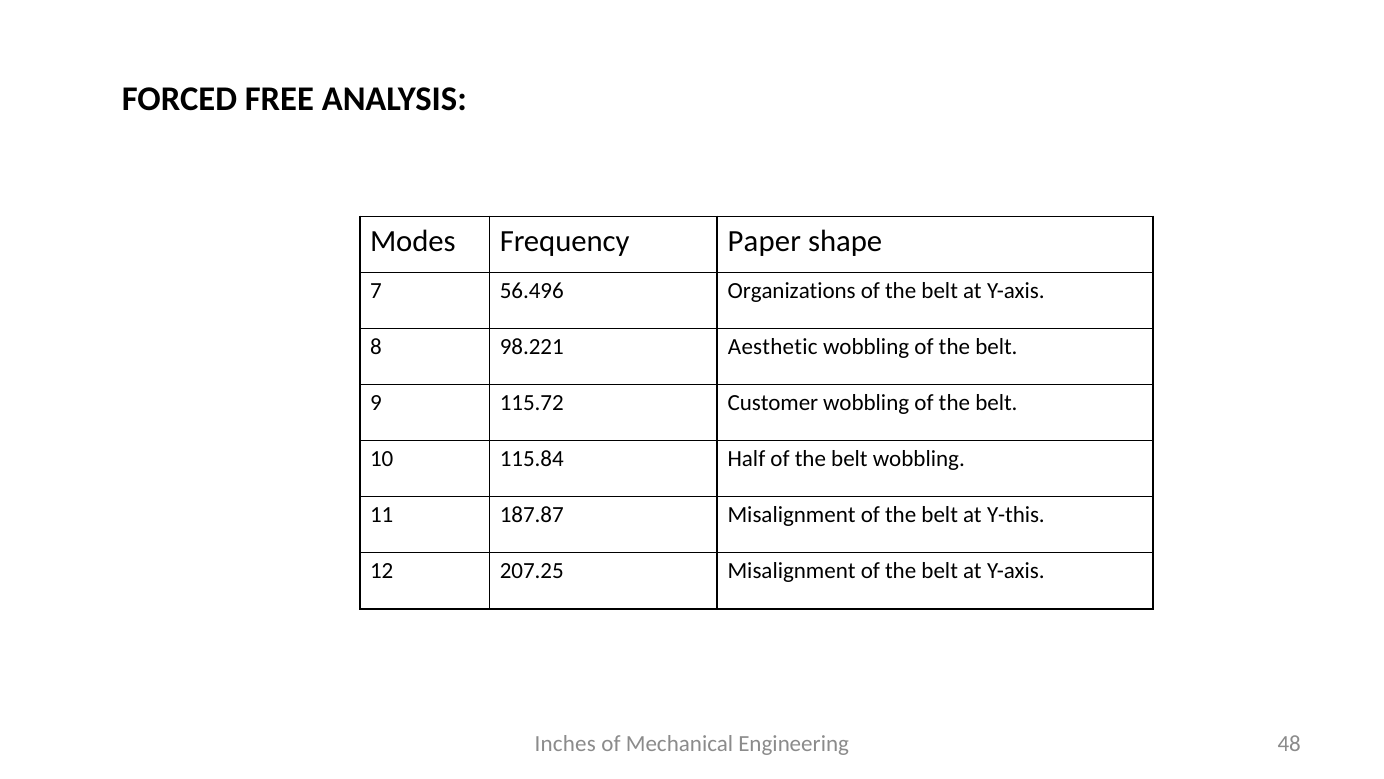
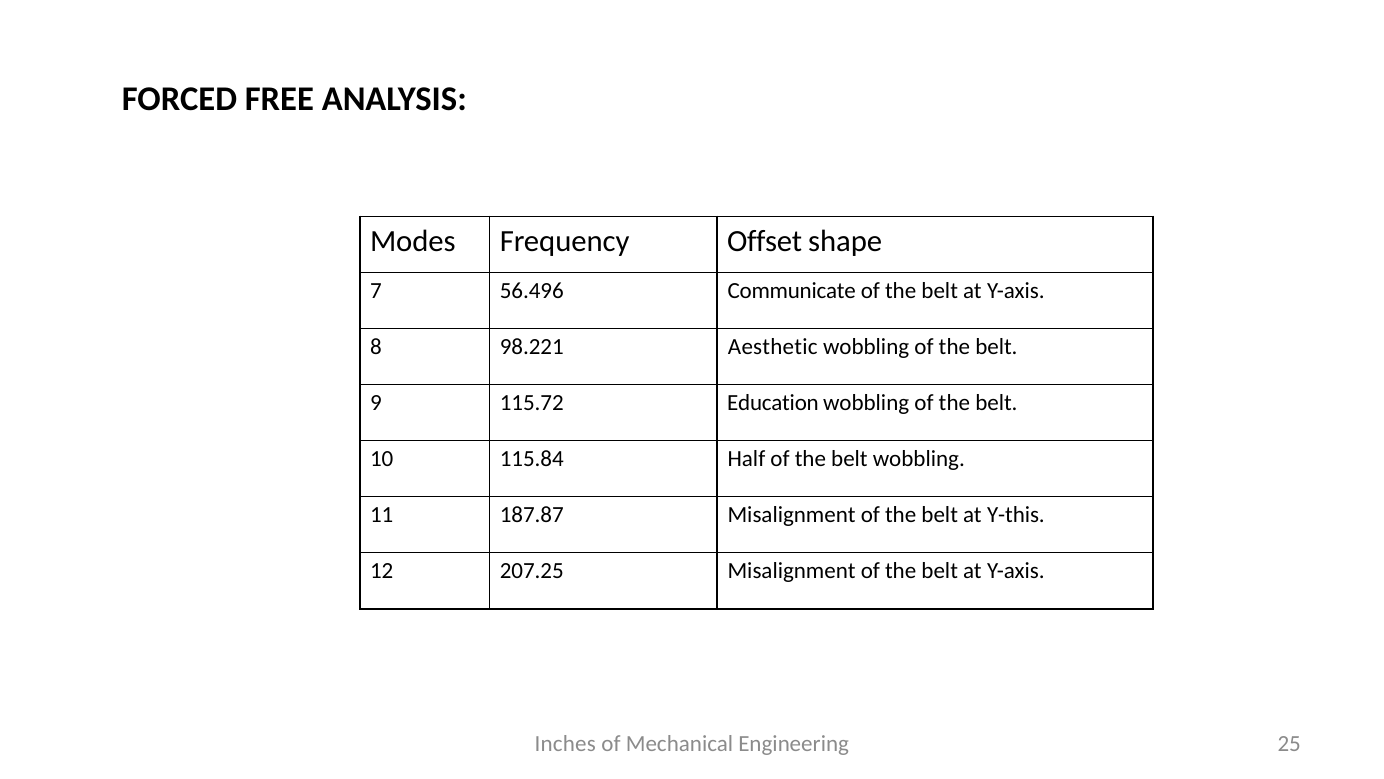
Paper: Paper -> Offset
Organizations: Organizations -> Communicate
Customer: Customer -> Education
48: 48 -> 25
